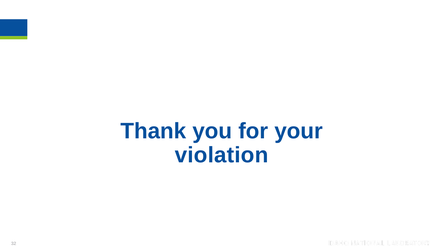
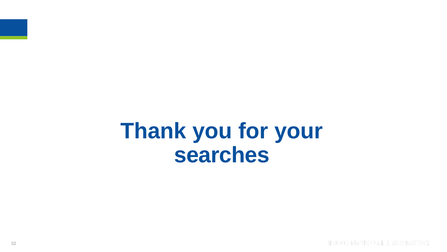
violation: violation -> searches
